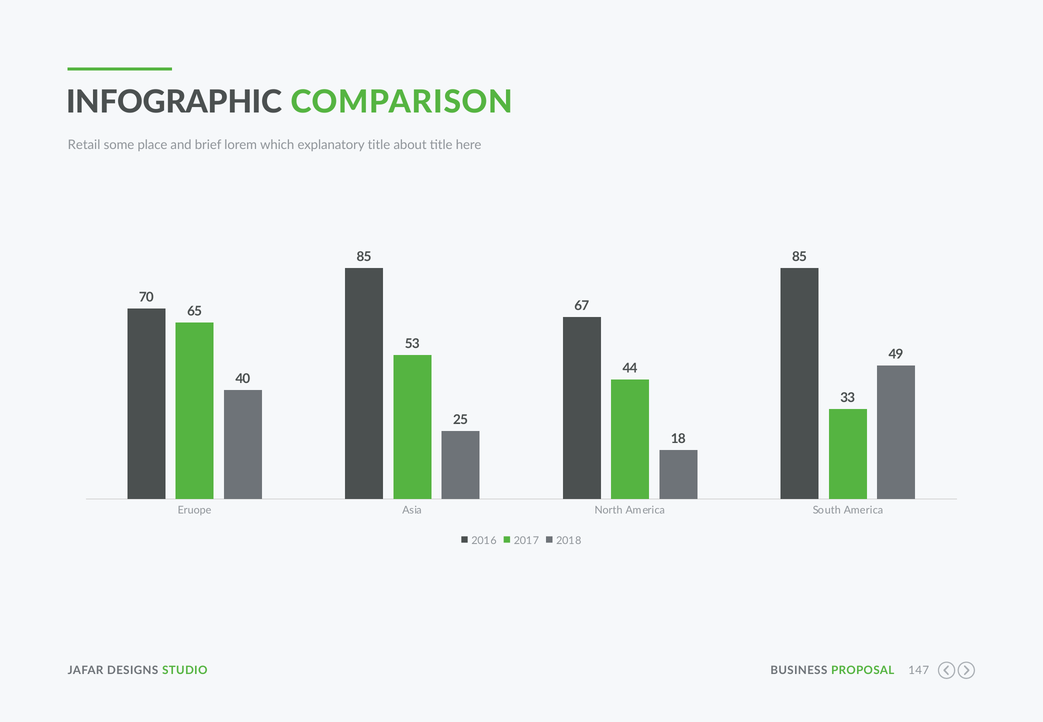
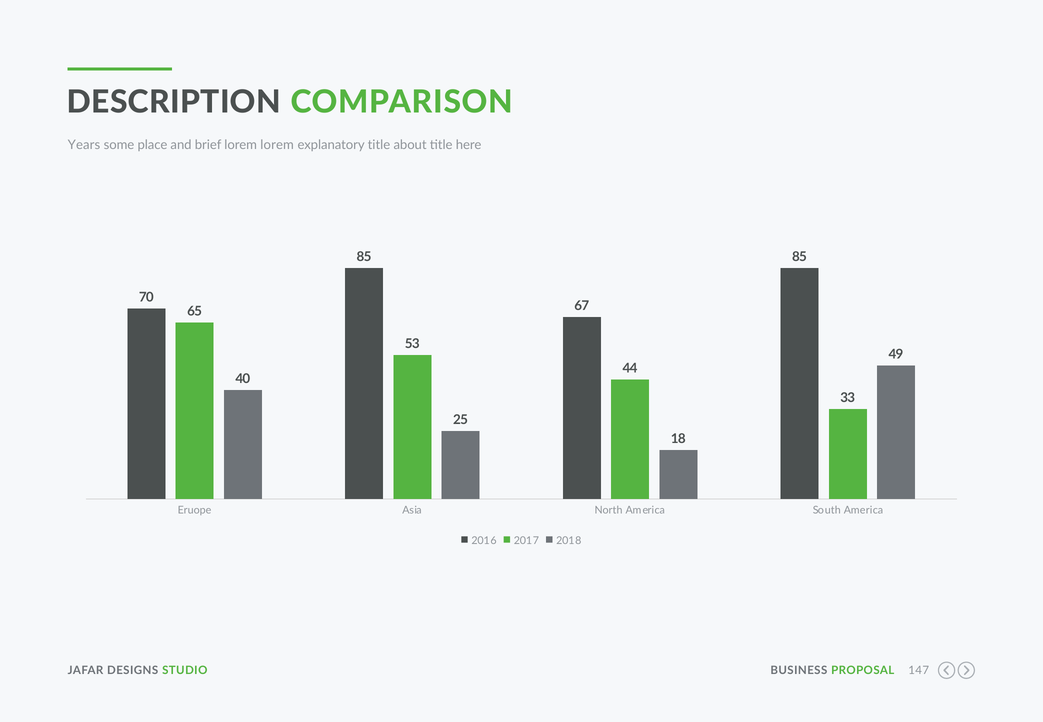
INFOGRAPHIC: INFOGRAPHIC -> DESCRIPTION
Retail: Retail -> Years
lorem which: which -> lorem
